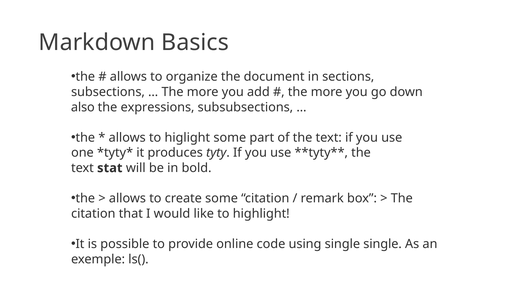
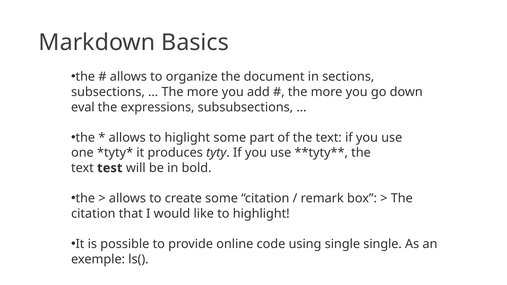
also: also -> eval
stat: stat -> test
